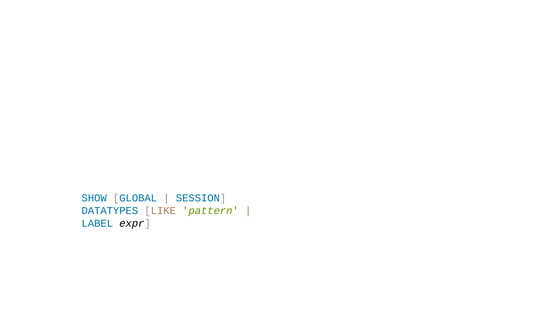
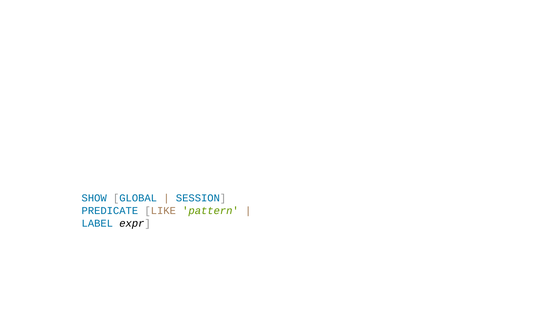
DATATYPES: DATATYPES -> PREDICATE
